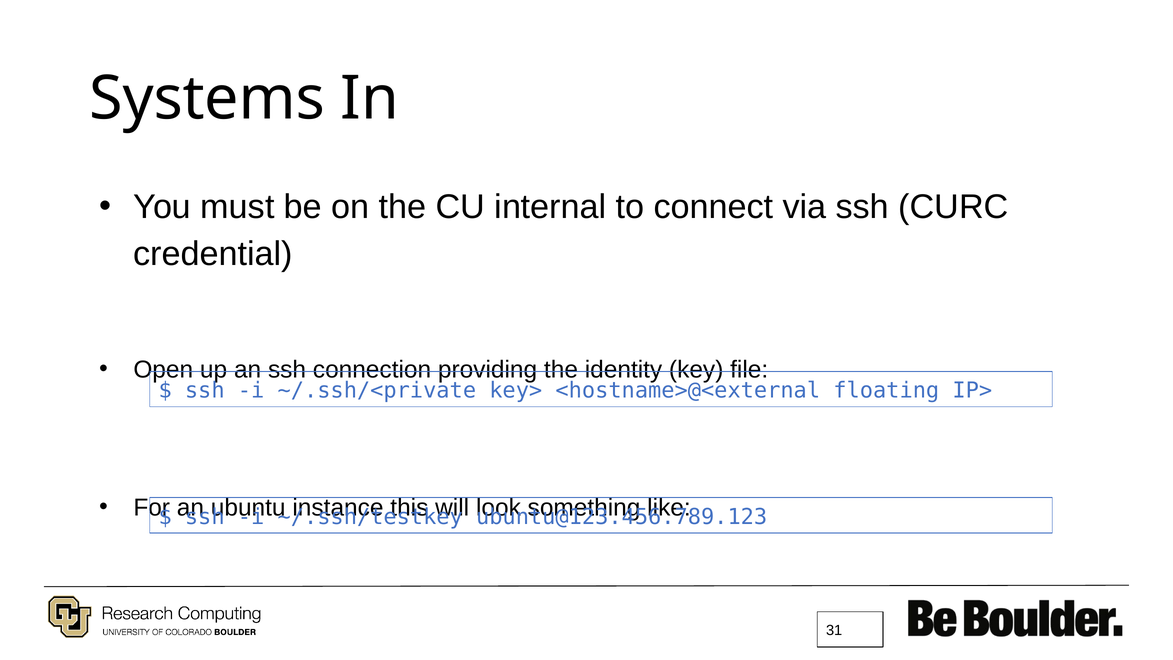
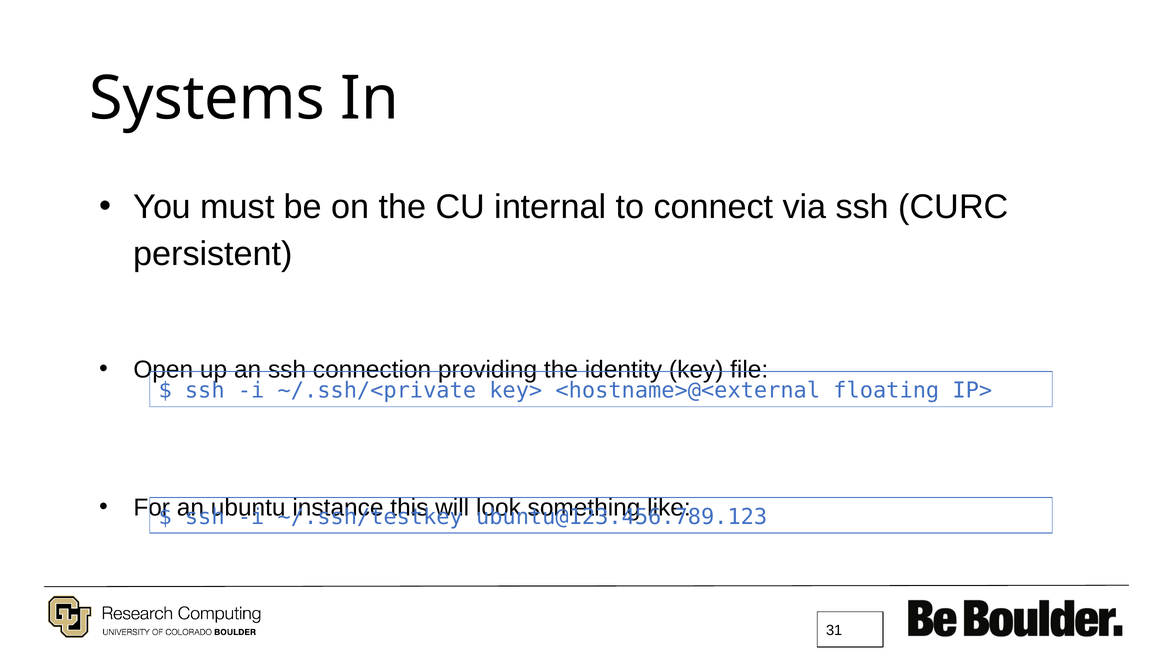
credential: credential -> persistent
